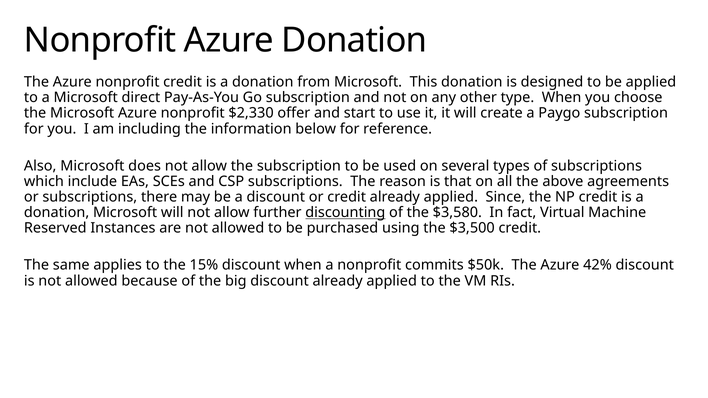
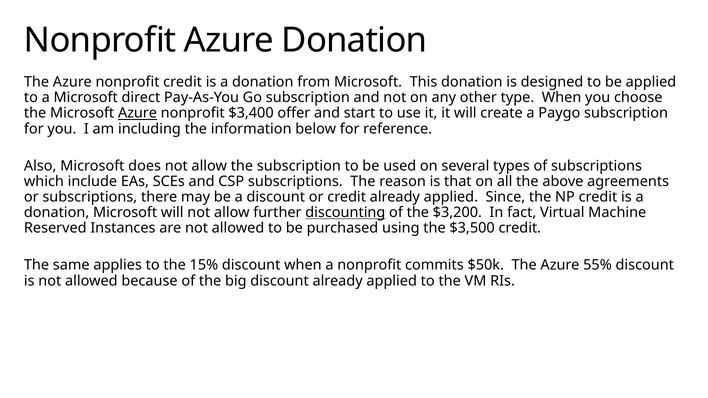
Azure at (137, 113) underline: none -> present
$2,330: $2,330 -> $3,400
$3,580: $3,580 -> $3,200
42%: 42% -> 55%
